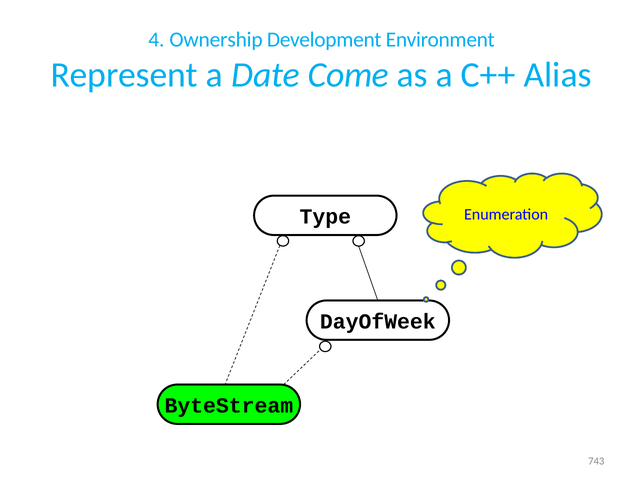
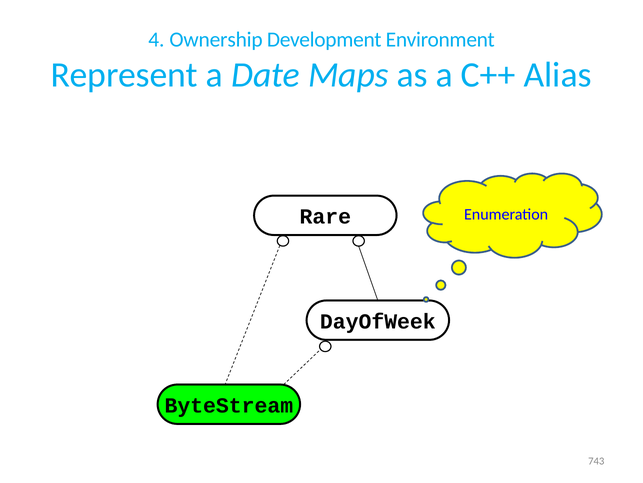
Come: Come -> Maps
Type: Type -> Rare
